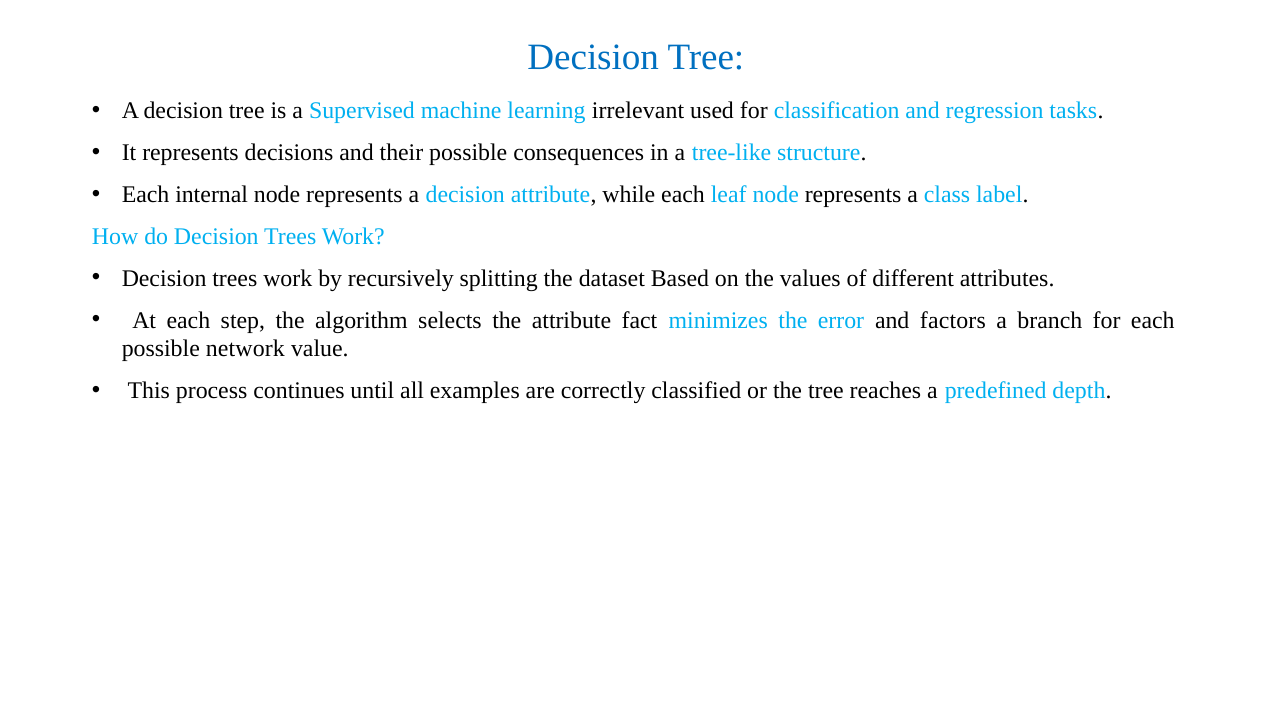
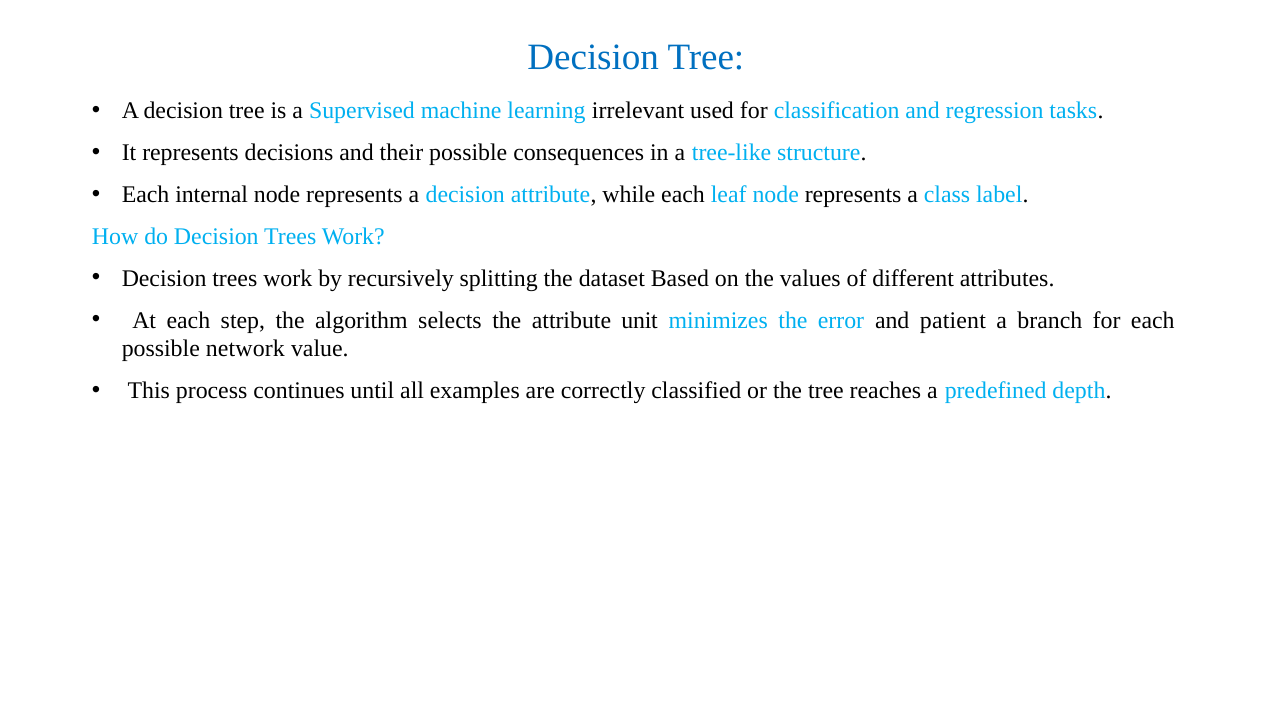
fact: fact -> unit
factors: factors -> patient
